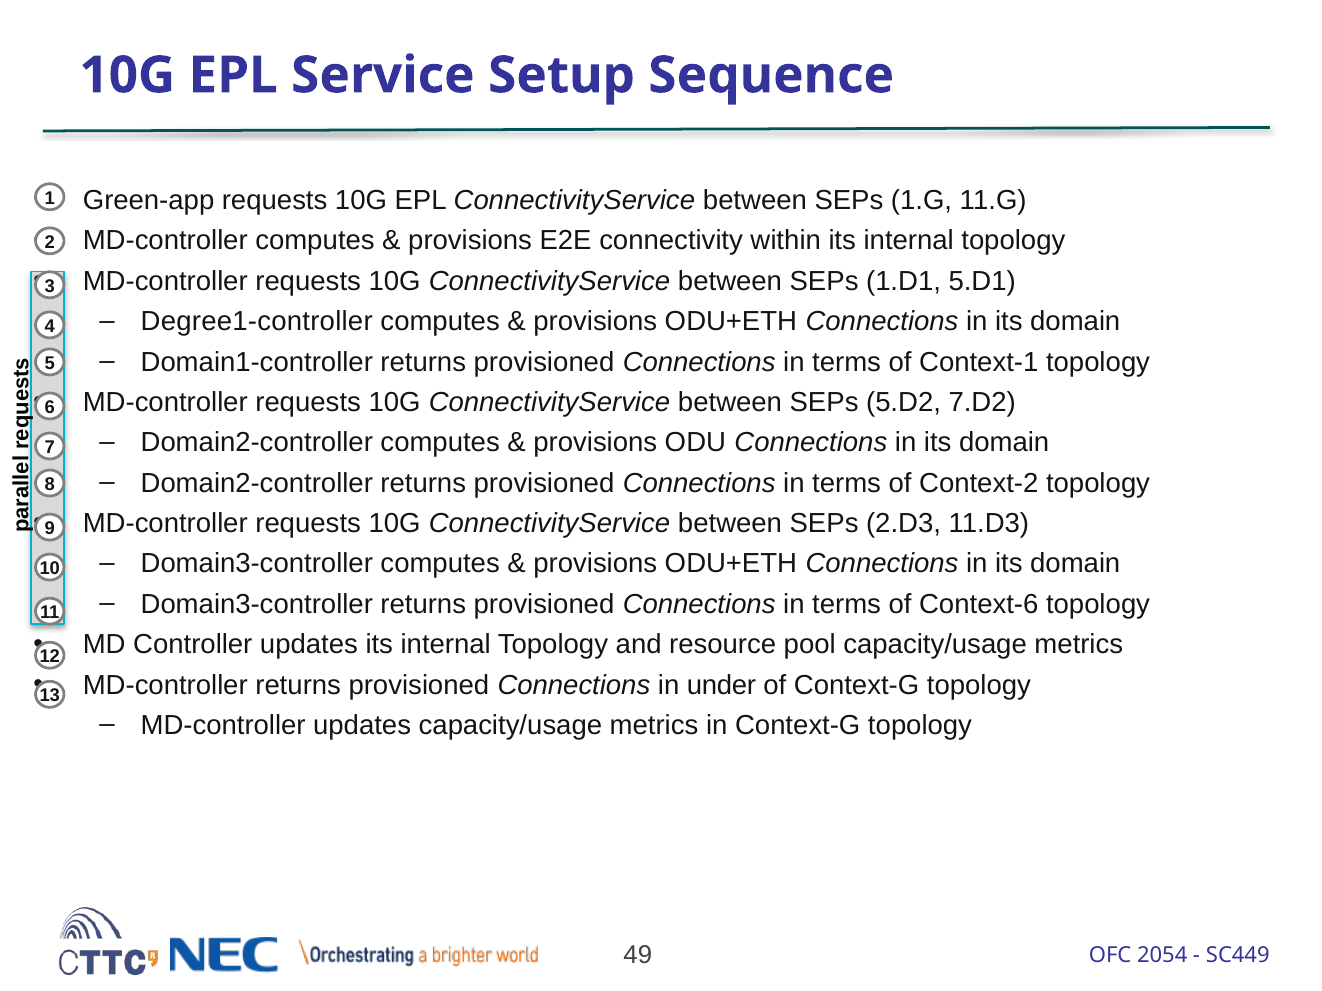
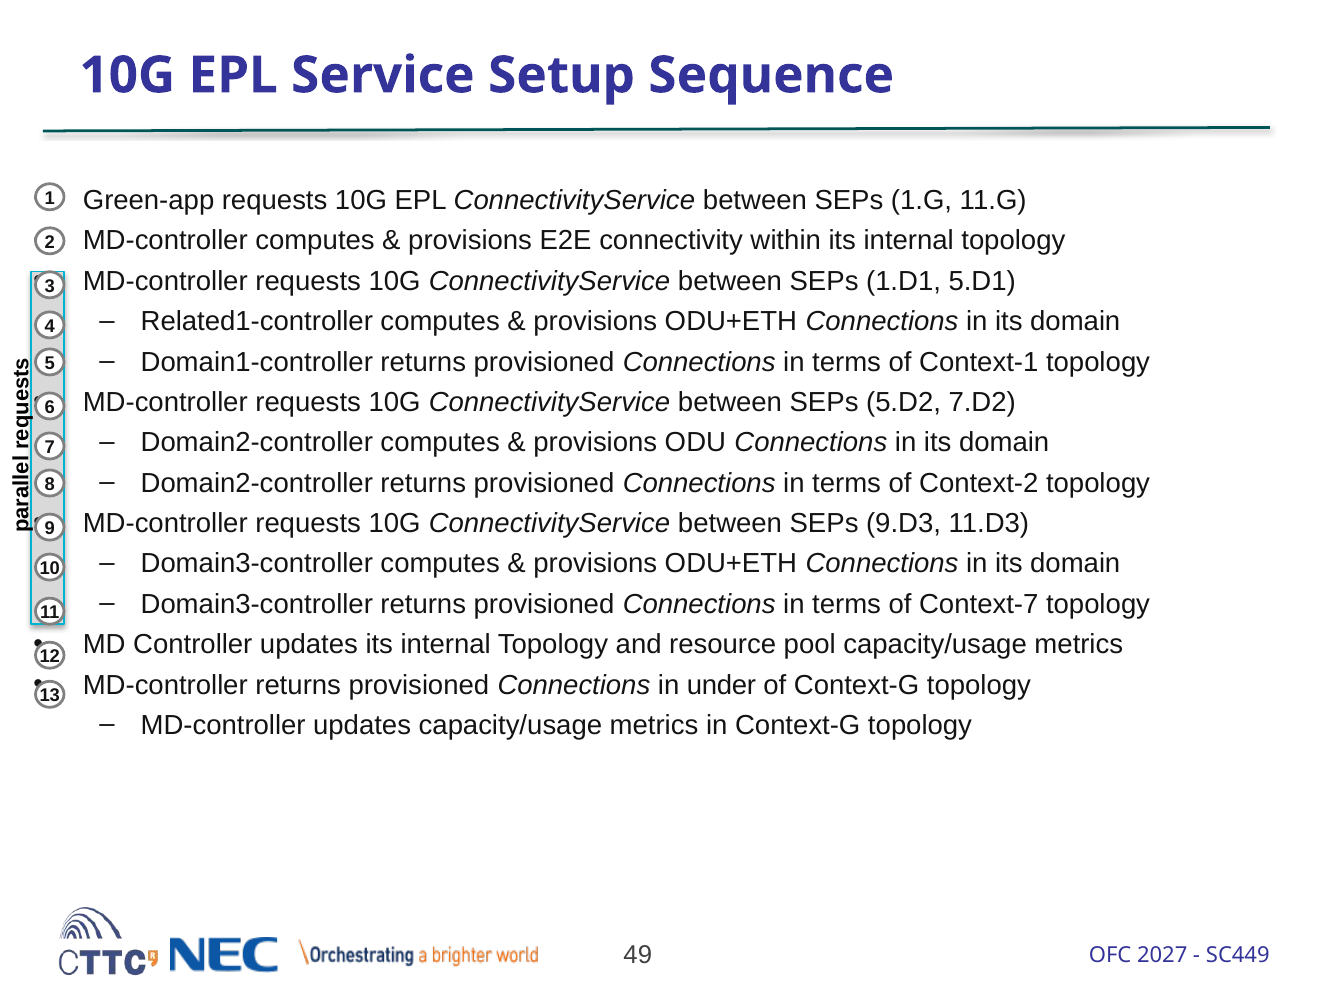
Degree1-controller: Degree1-controller -> Related1-controller
2.D3: 2.D3 -> 9.D3
Context-6: Context-6 -> Context-7
2054: 2054 -> 2027
